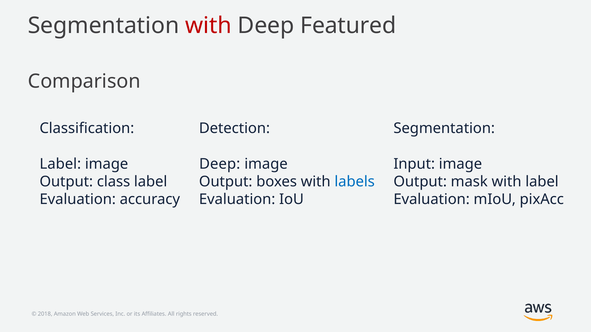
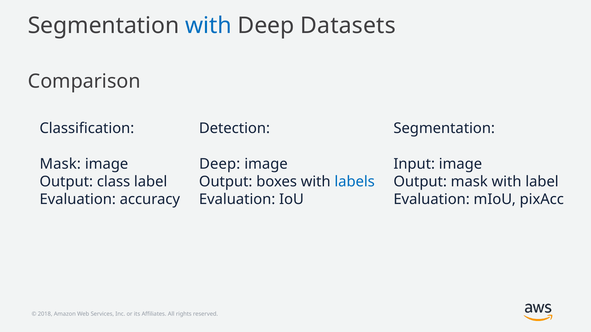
with at (208, 26) colour: red -> blue
Featured: Featured -> Datasets
Label at (60, 164): Label -> Mask
